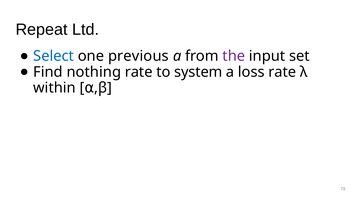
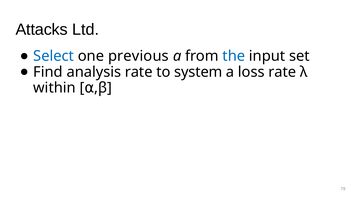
Repeat: Repeat -> Attacks
the colour: purple -> blue
nothing: nothing -> analysis
